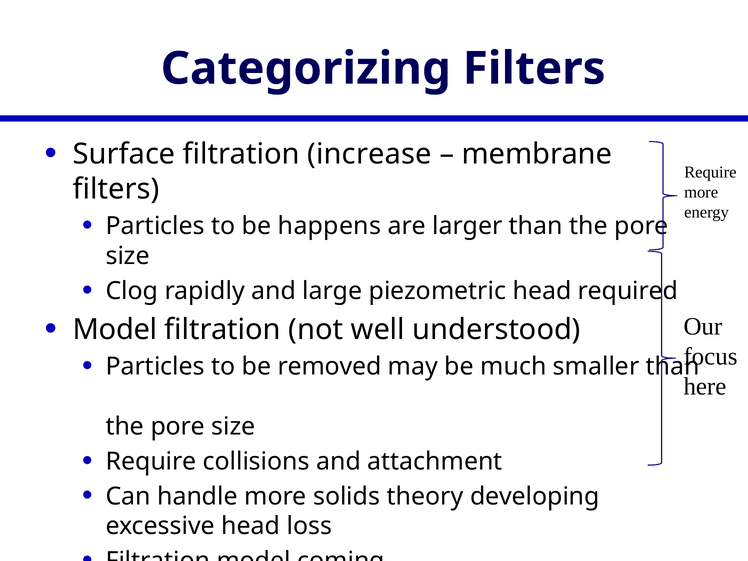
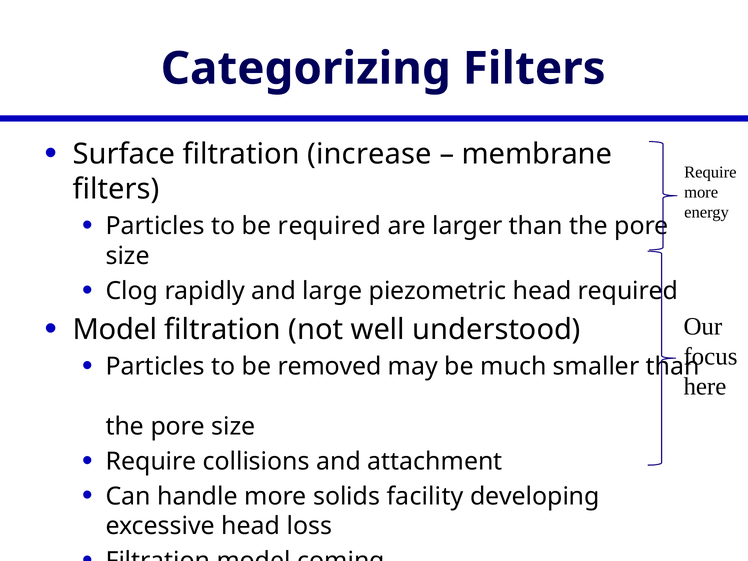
be happens: happens -> required
theory: theory -> facility
